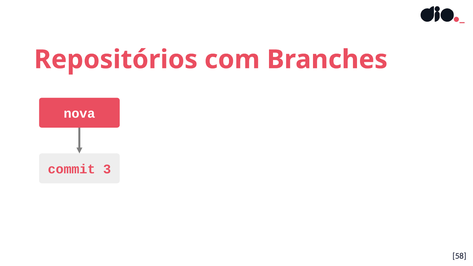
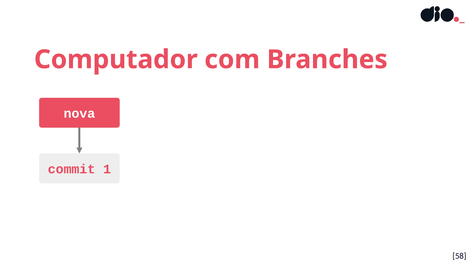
Repositórios: Repositórios -> Computador
3: 3 -> 1
